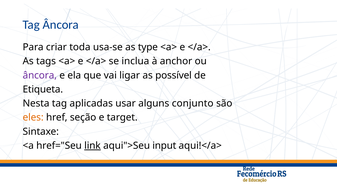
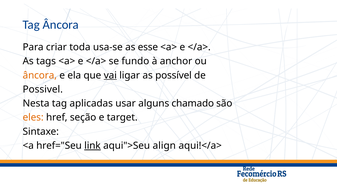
type: type -> esse
inclua: inclua -> fundo
âncora at (40, 76) colour: purple -> orange
vai underline: none -> present
Etiqueta: Etiqueta -> Possivel
conjunto: conjunto -> chamado
input: input -> align
